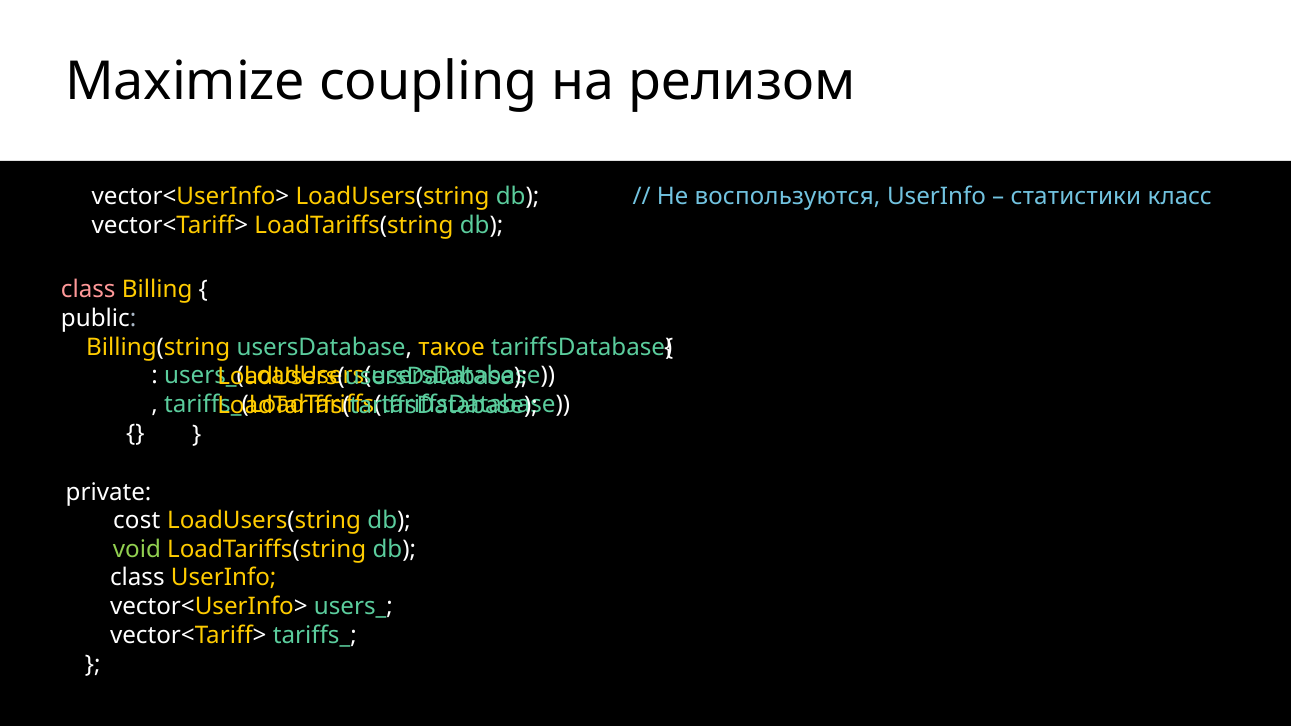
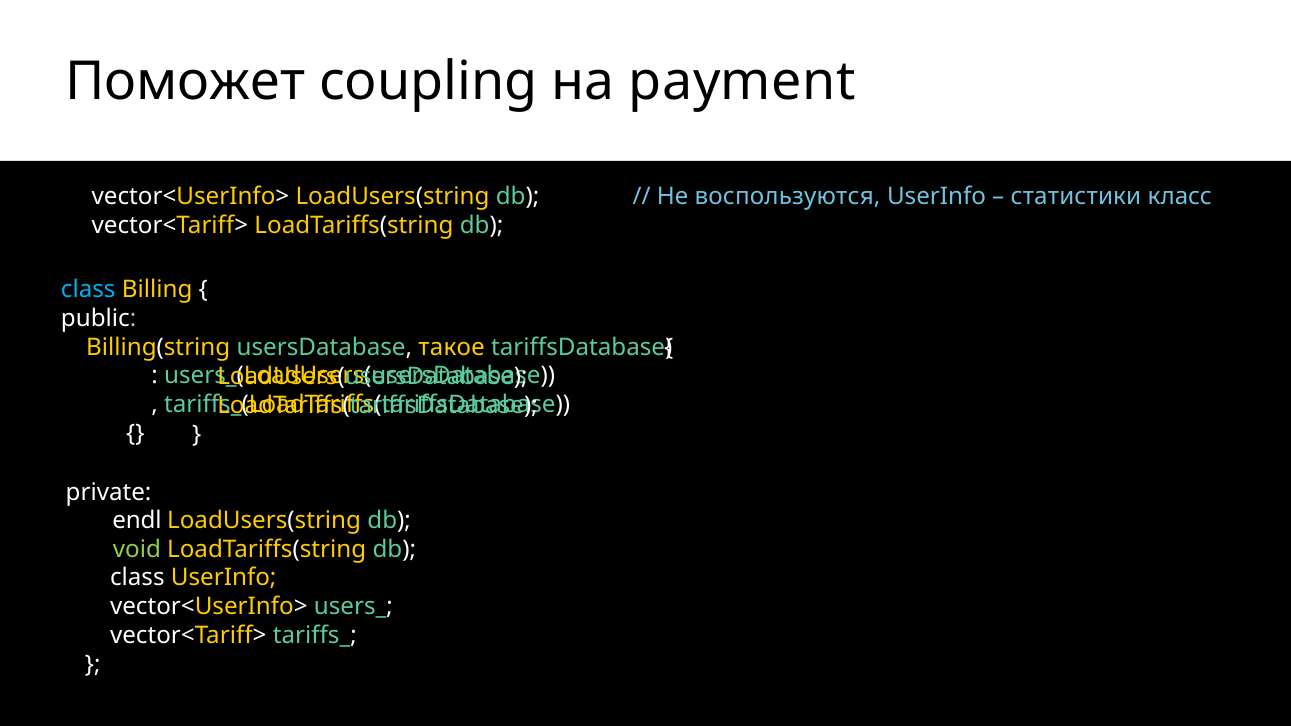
Maximize: Maximize -> Поможет
релизом: релизом -> payment
class at (88, 289) colour: pink -> light blue
cost: cost -> endl
